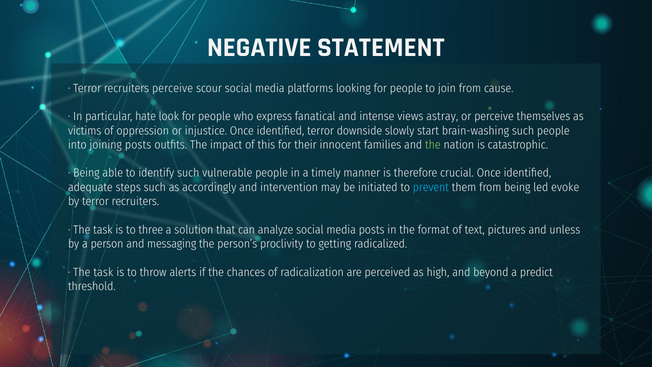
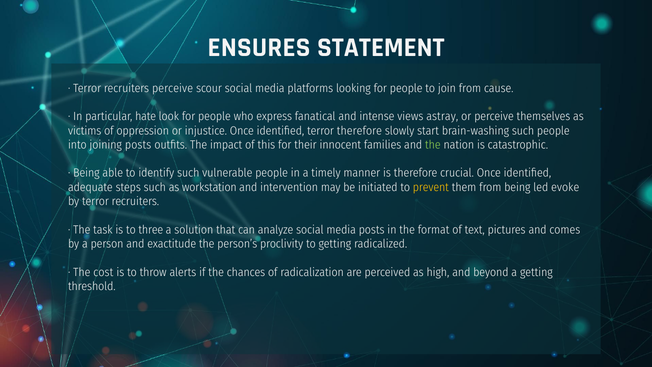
NEGATIVE: NEGATIVE -> ENSURES
terror downside: downside -> therefore
accordingly: accordingly -> workstation
prevent colour: light blue -> yellow
unless: unless -> comes
messaging: messaging -> exactitude
task at (103, 272): task -> cost
a predict: predict -> getting
